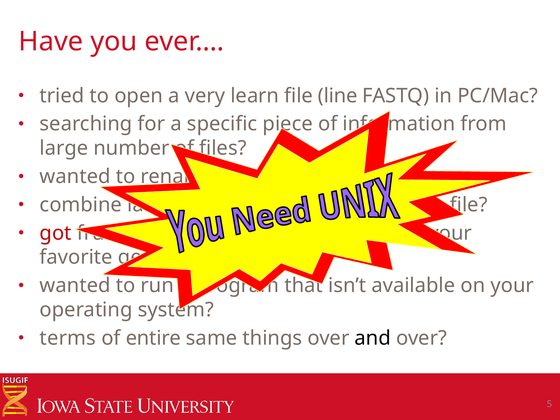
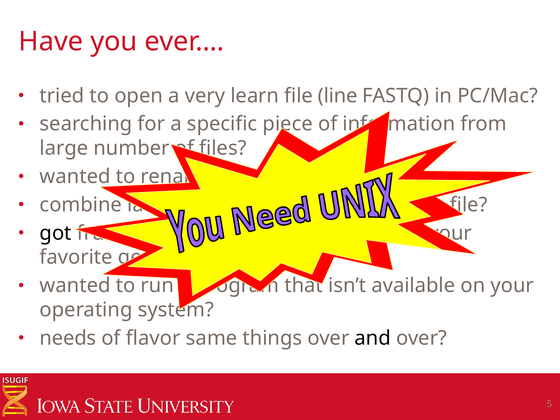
got colour: red -> black
terms: terms -> needs
entire: entire -> flavor
